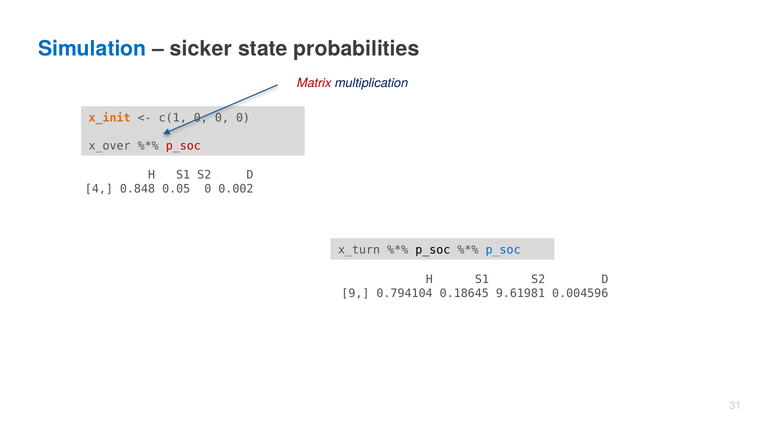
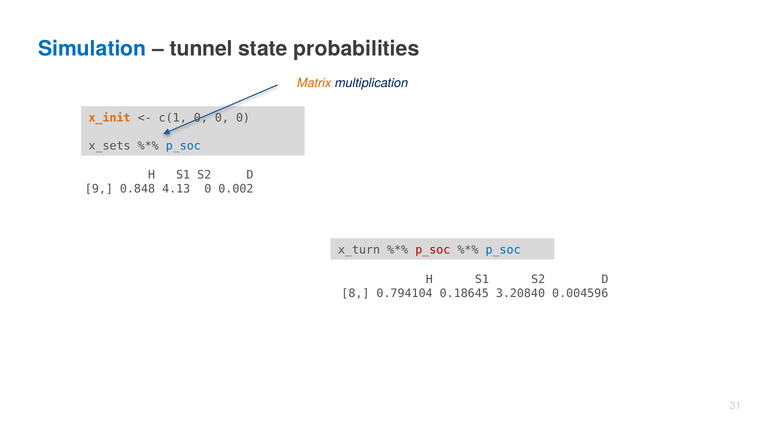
sicker: sicker -> tunnel
Matrix colour: red -> orange
x_over: x_over -> x_sets
p_soc at (183, 146) colour: red -> blue
4: 4 -> 9
0.05: 0.05 -> 4.13
p_soc at (433, 250) colour: black -> red
9: 9 -> 8
9.61981: 9.61981 -> 3.20840
